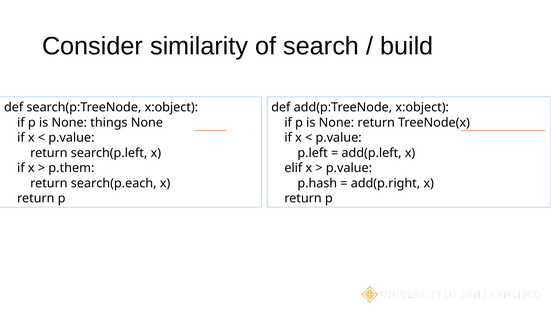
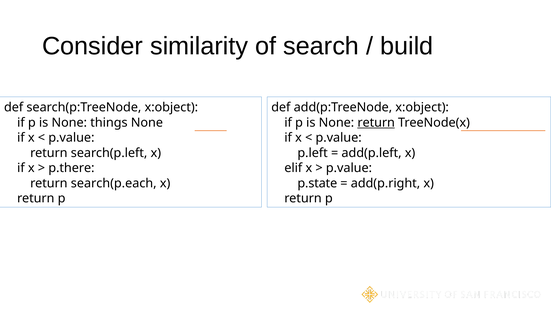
return at (376, 123) underline: none -> present
p.them: p.them -> p.there
p.hash: p.hash -> p.state
